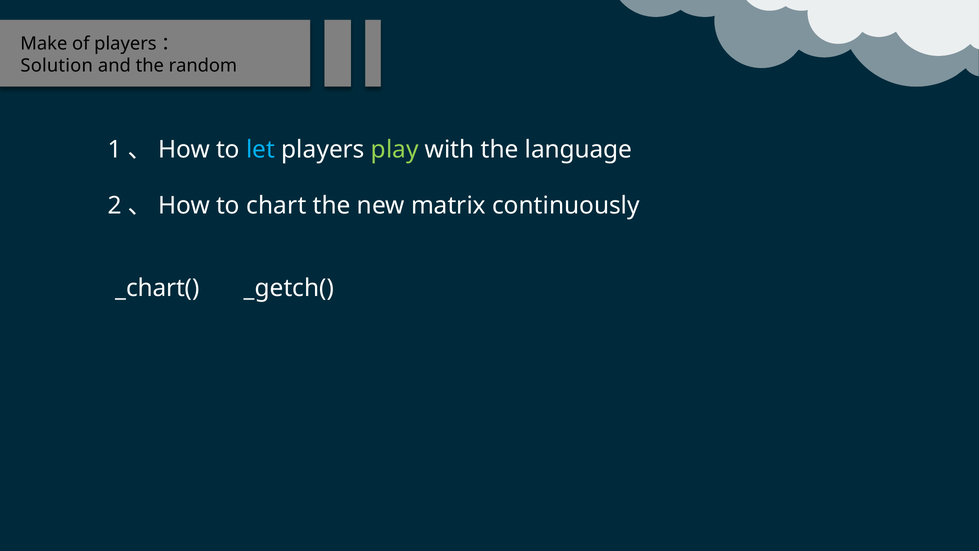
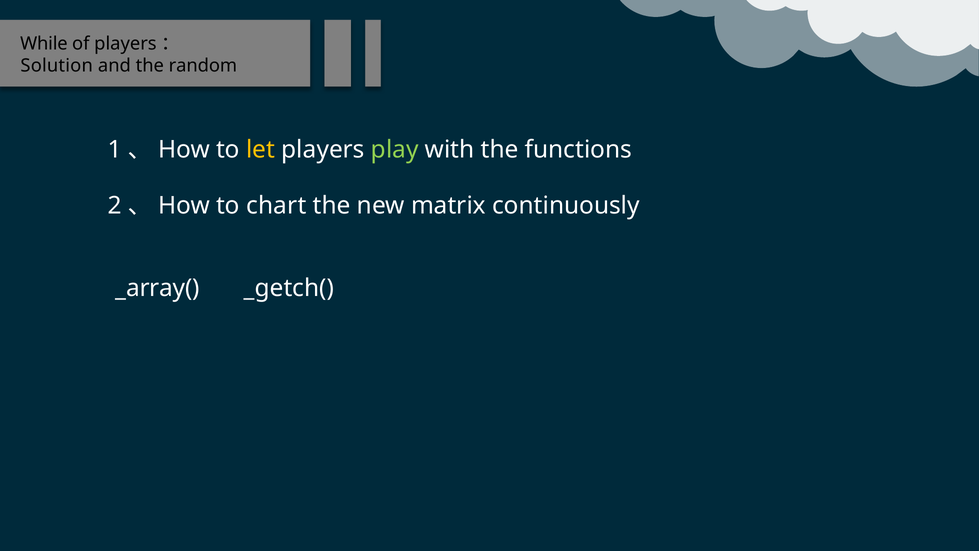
Make: Make -> While
let colour: light blue -> yellow
language: language -> functions
_chart(: _chart( -> _array(
